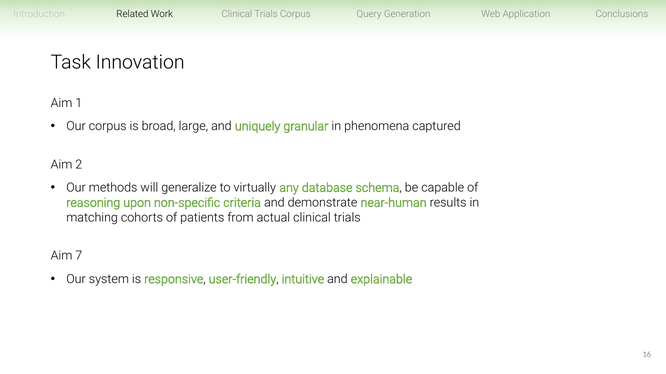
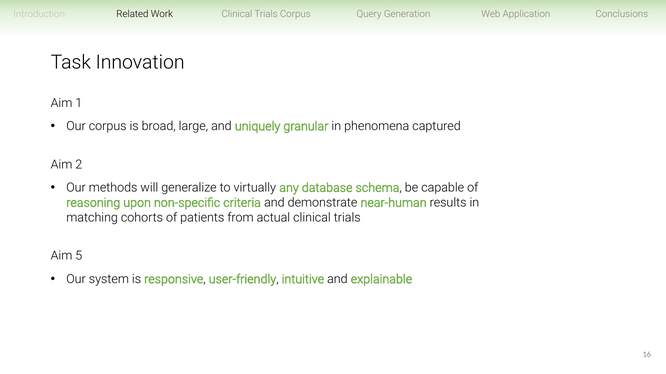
7: 7 -> 5
